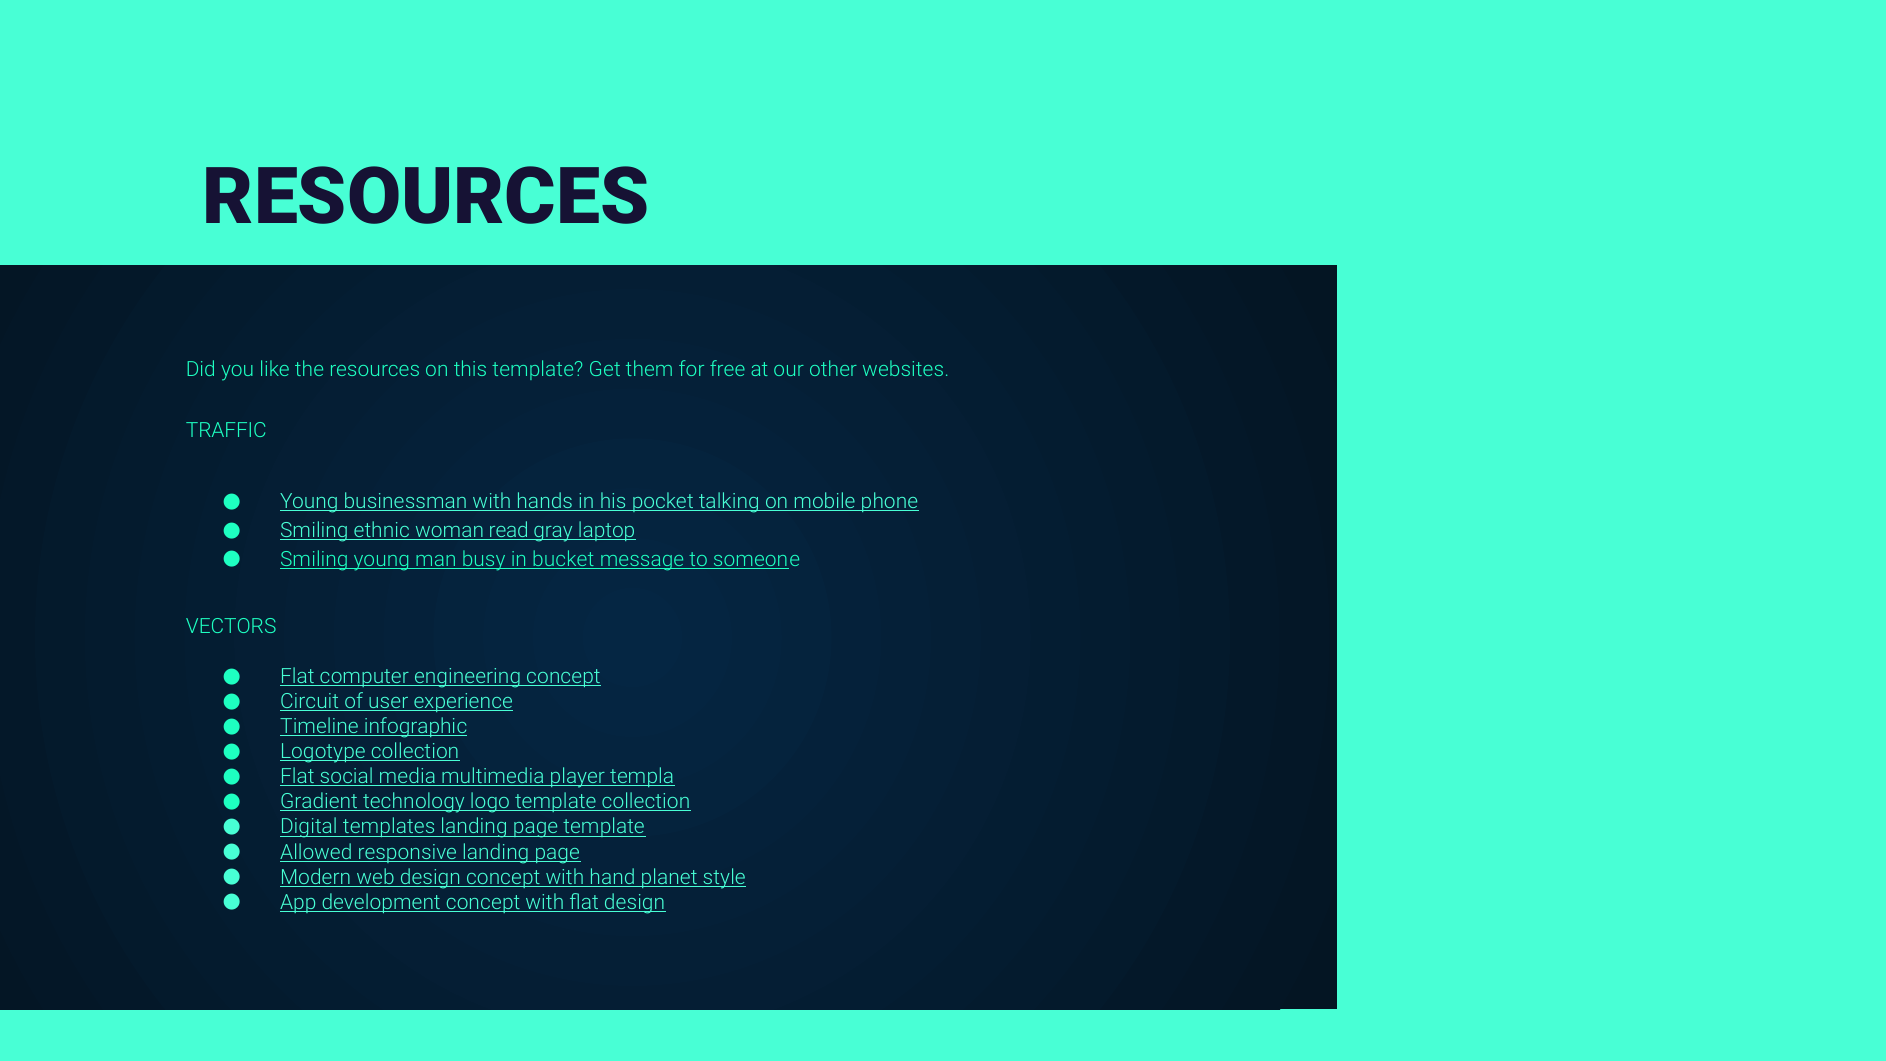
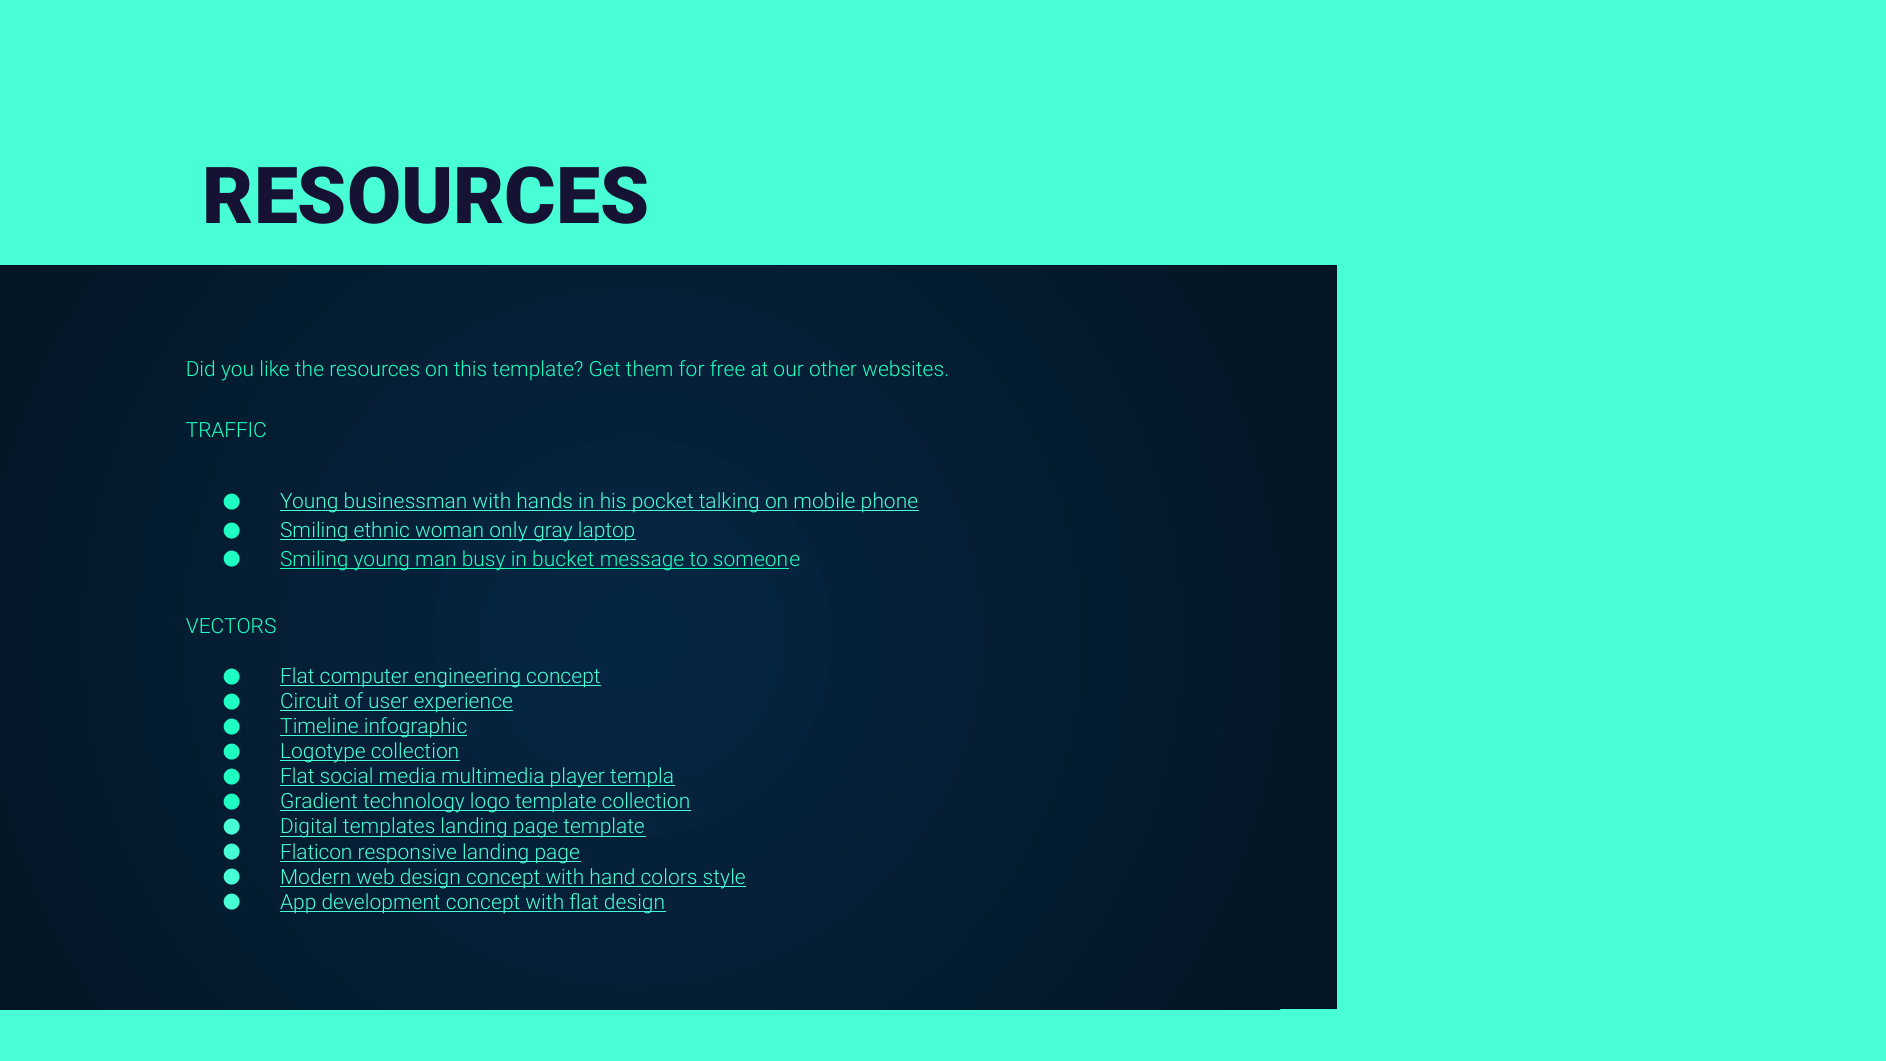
read: read -> only
Allowed: Allowed -> Flaticon
planet: planet -> colors
